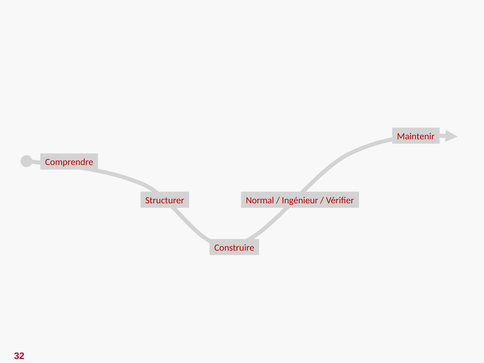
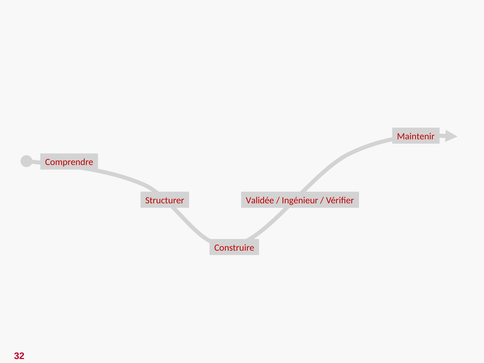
Normal: Normal -> Validée
